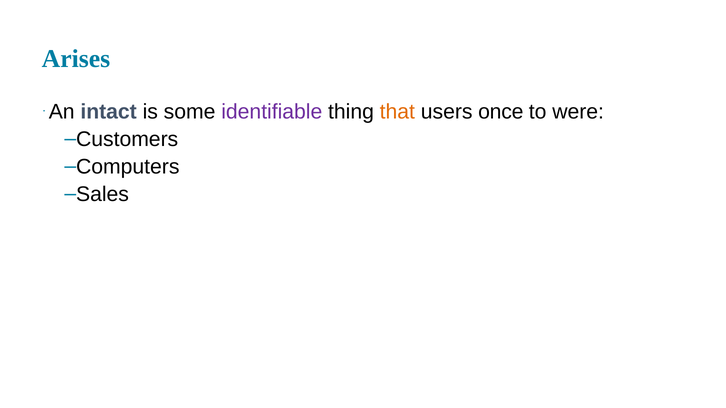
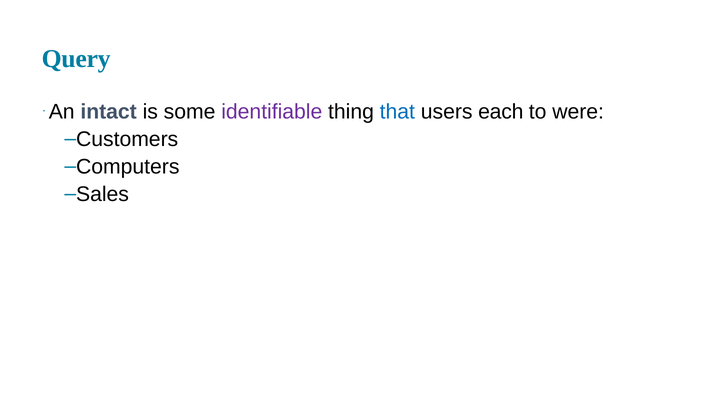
Arises: Arises -> Query
that colour: orange -> blue
once: once -> each
